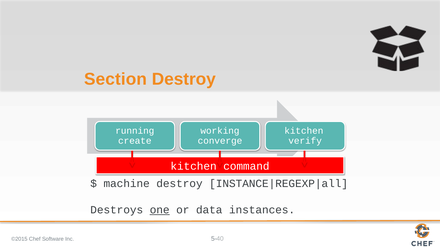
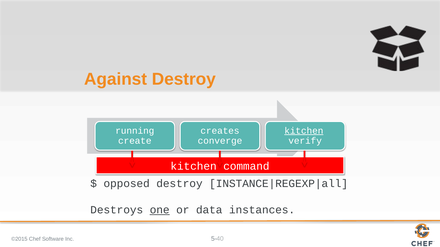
Section: Section -> Against
working: working -> creates
kitchen at (304, 131) underline: none -> present
machine: machine -> opposed
